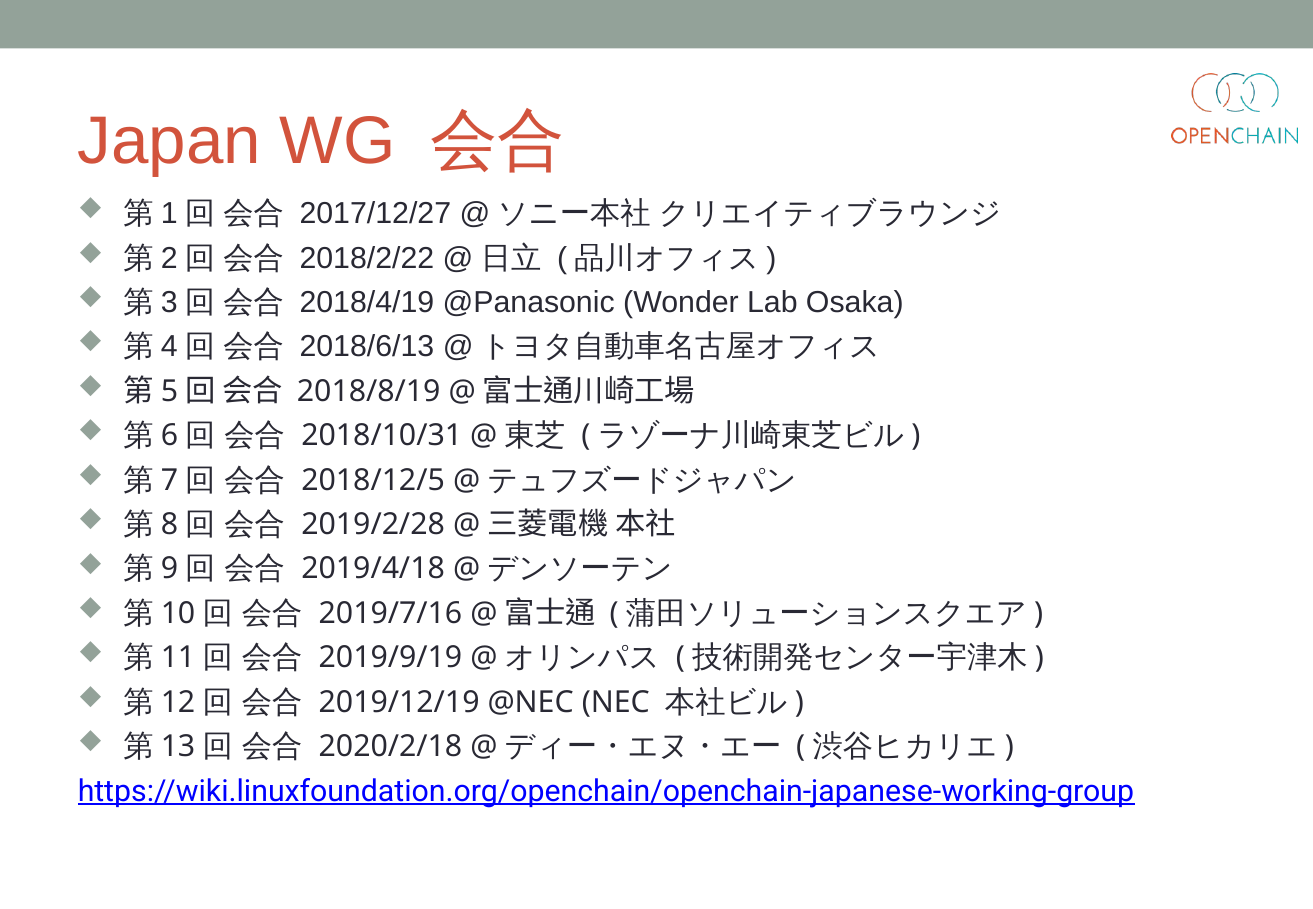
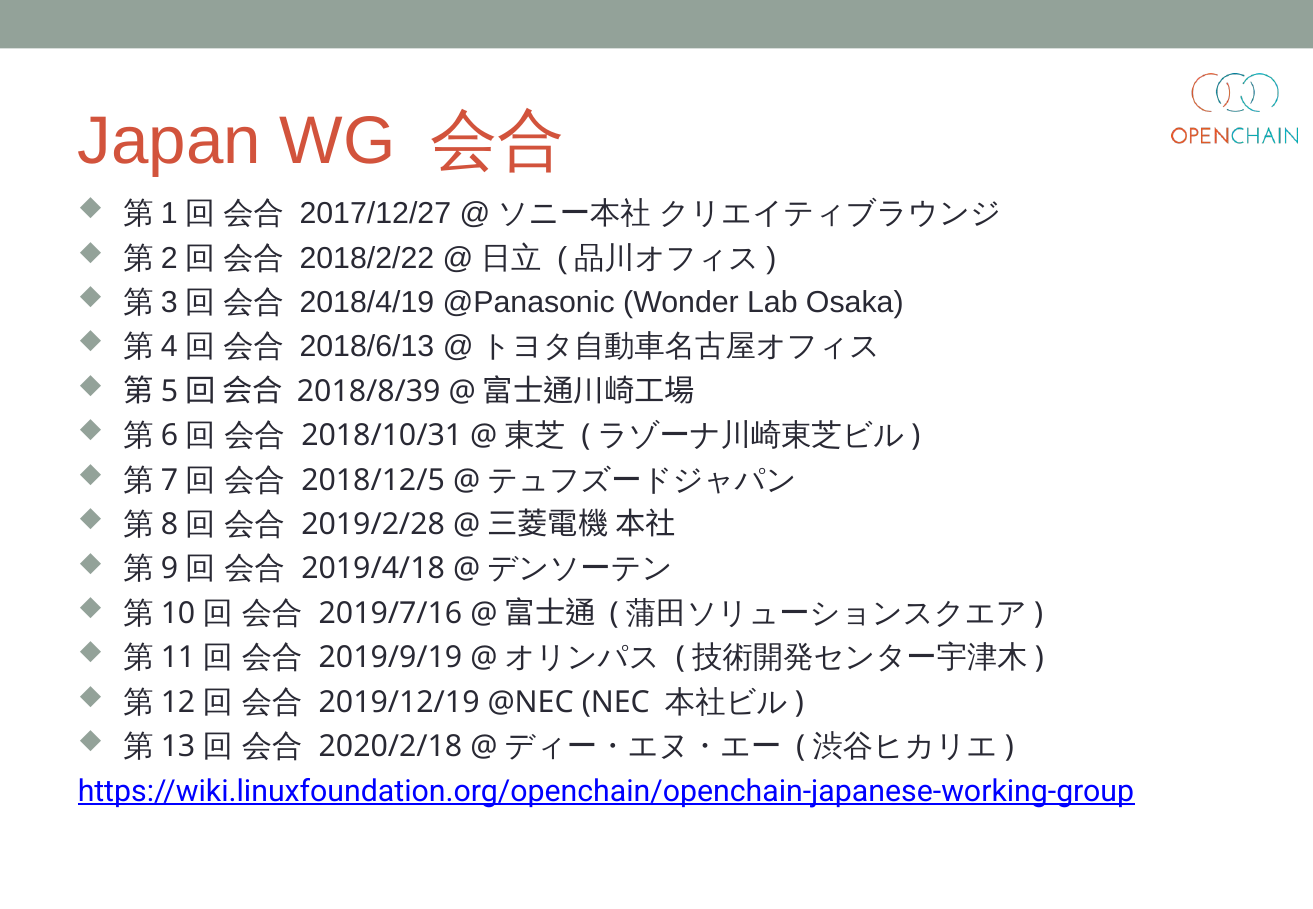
2018/8/19: 2018/8/19 -> 2018/8/39
